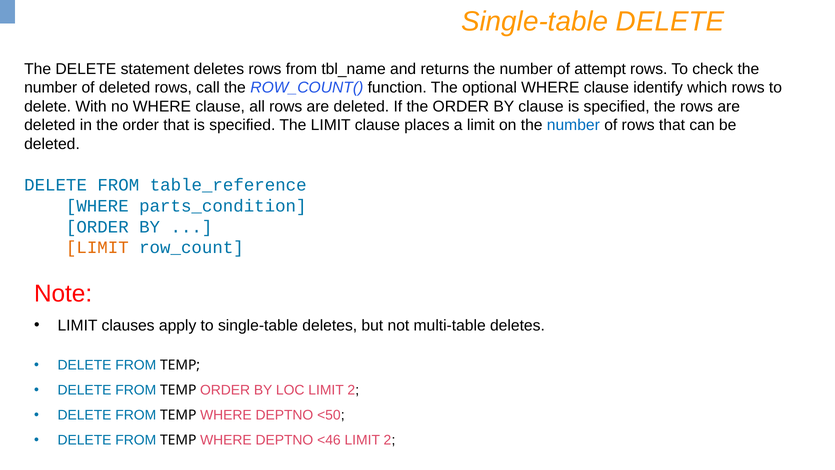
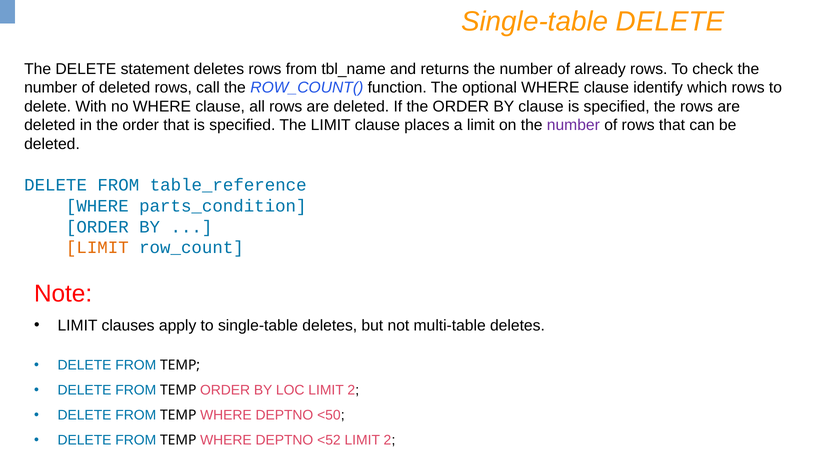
attempt: attempt -> already
number at (573, 125) colour: blue -> purple
<46: <46 -> <52
